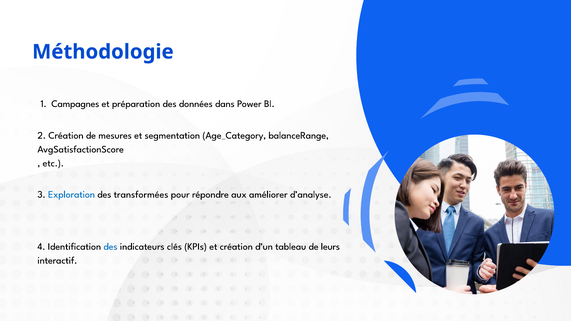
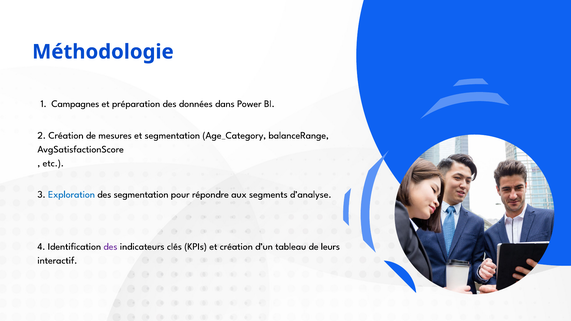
des transformées: transformées -> segmentation
améliorer: améliorer -> segments
des at (110, 247) colour: blue -> purple
